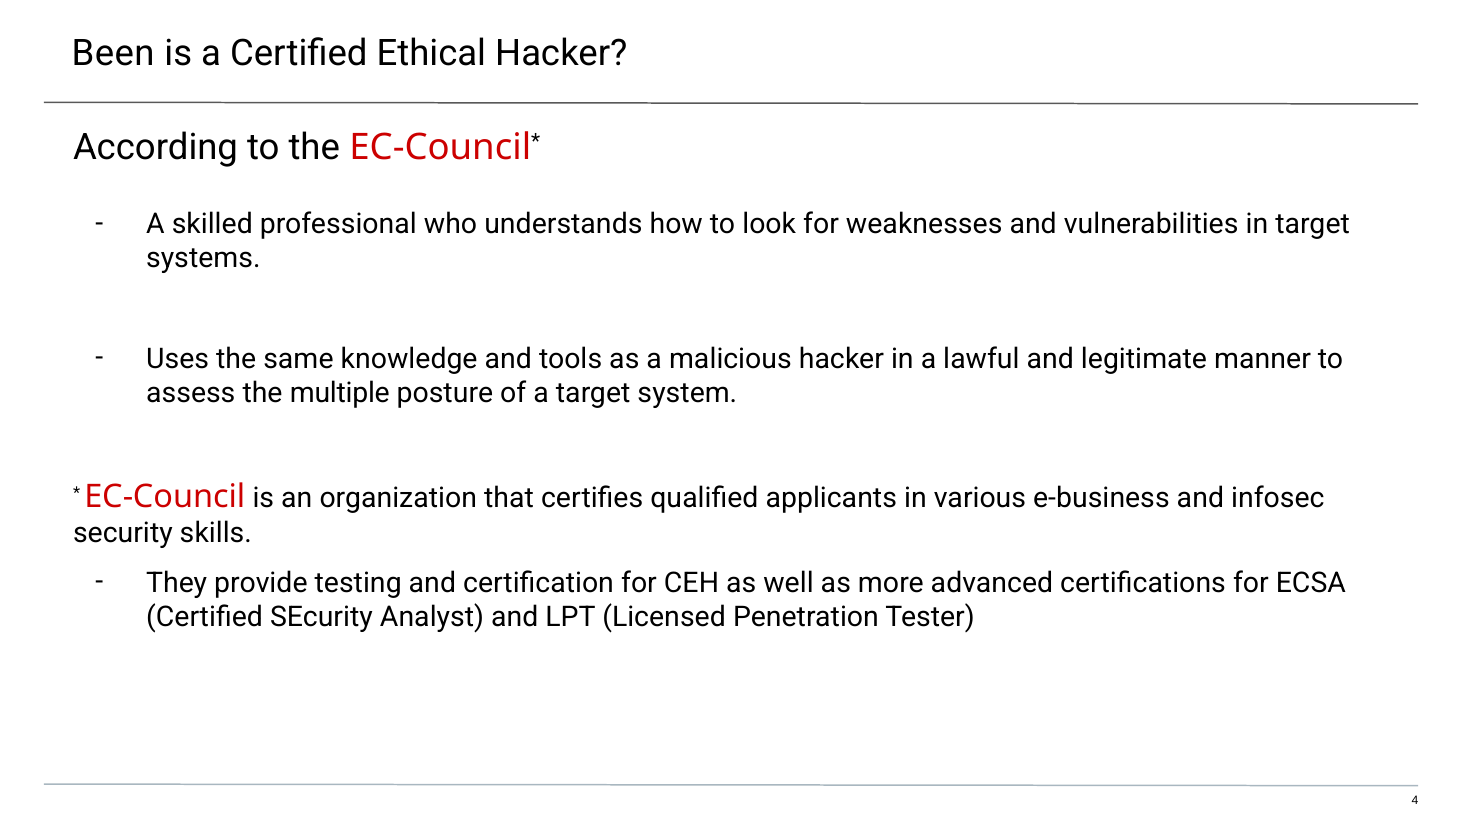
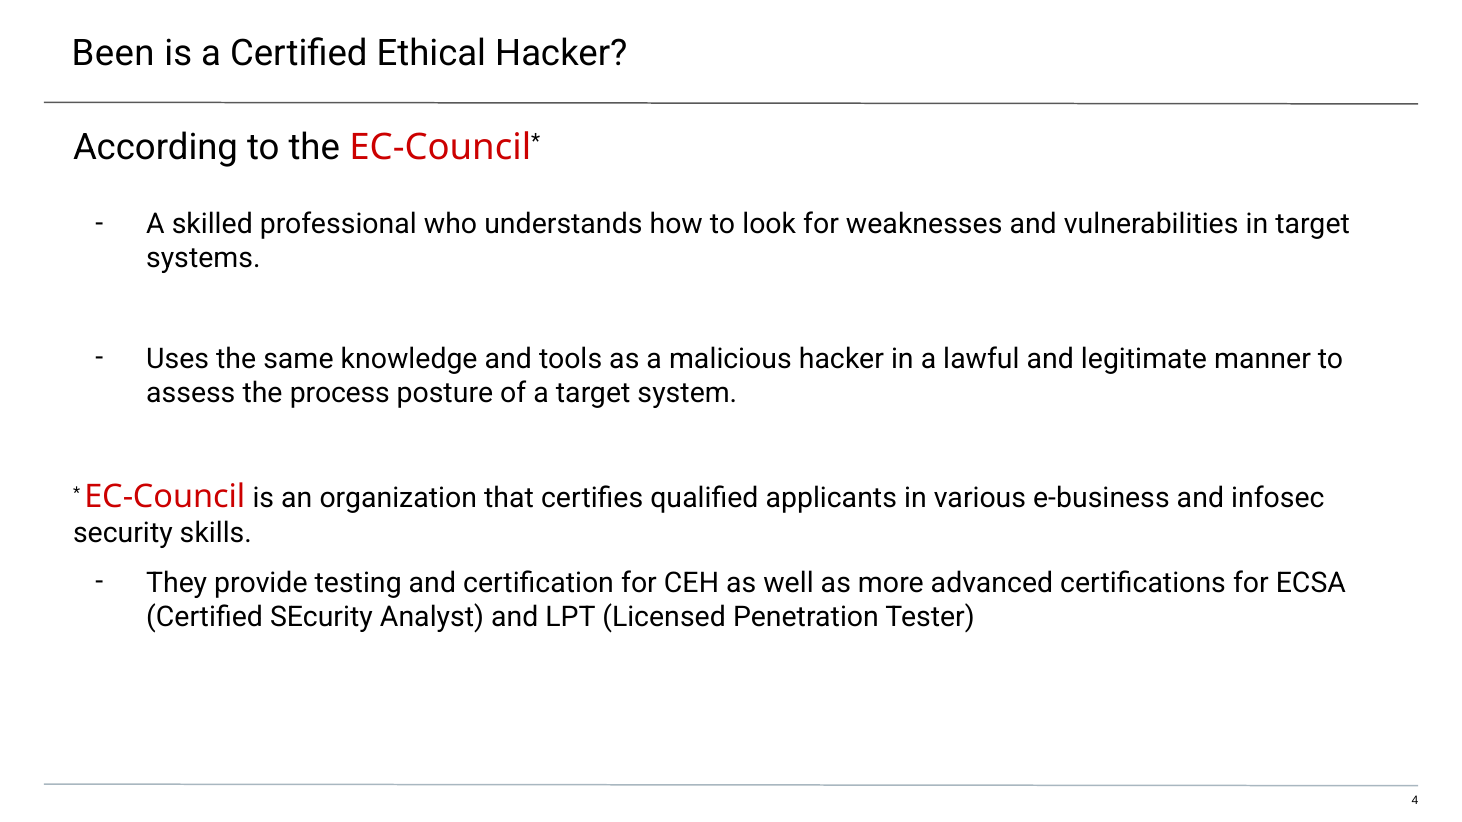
multiple: multiple -> process
